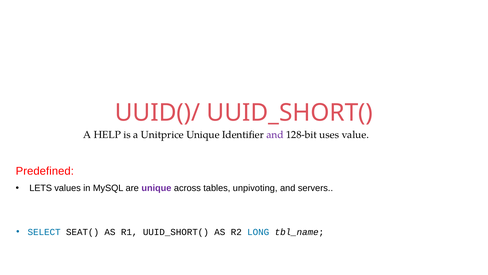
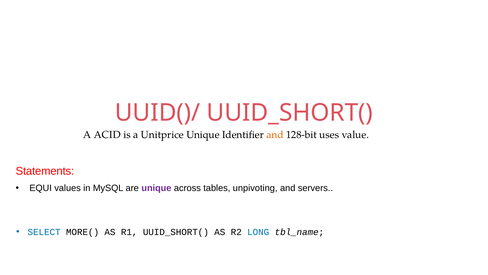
HELP: HELP -> ACID
and at (275, 134) colour: purple -> orange
Predefined: Predefined -> Statements
LETS: LETS -> EQUI
SEAT(: SEAT( -> MORE(
